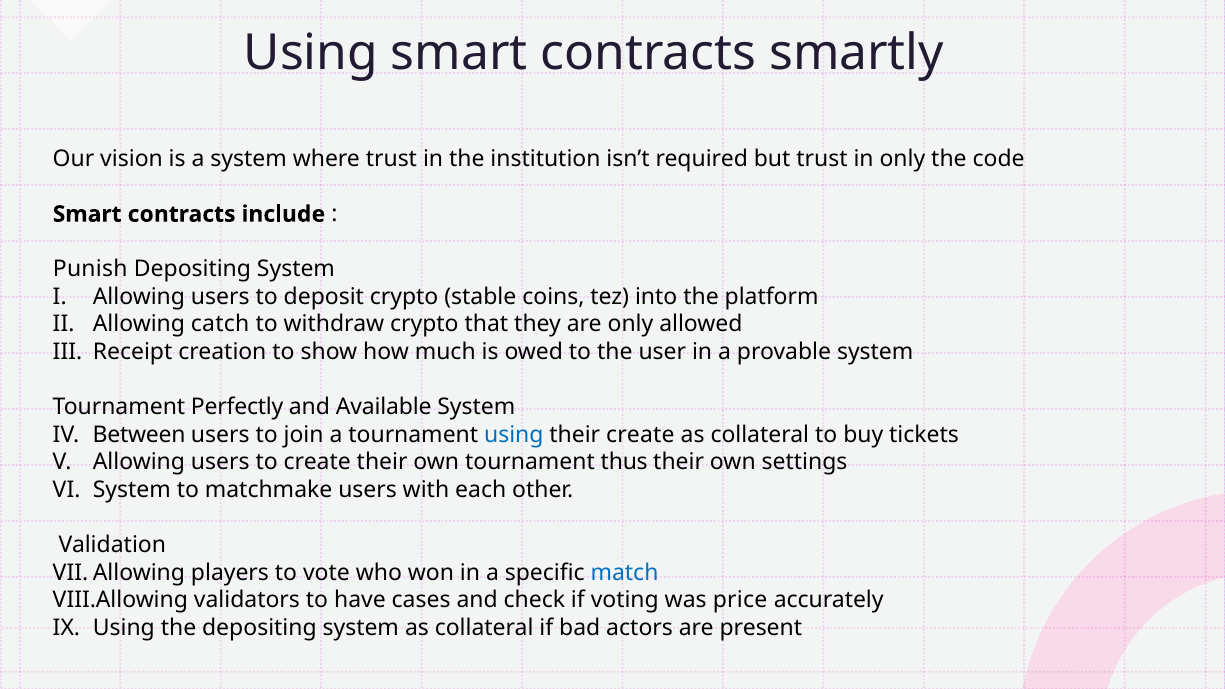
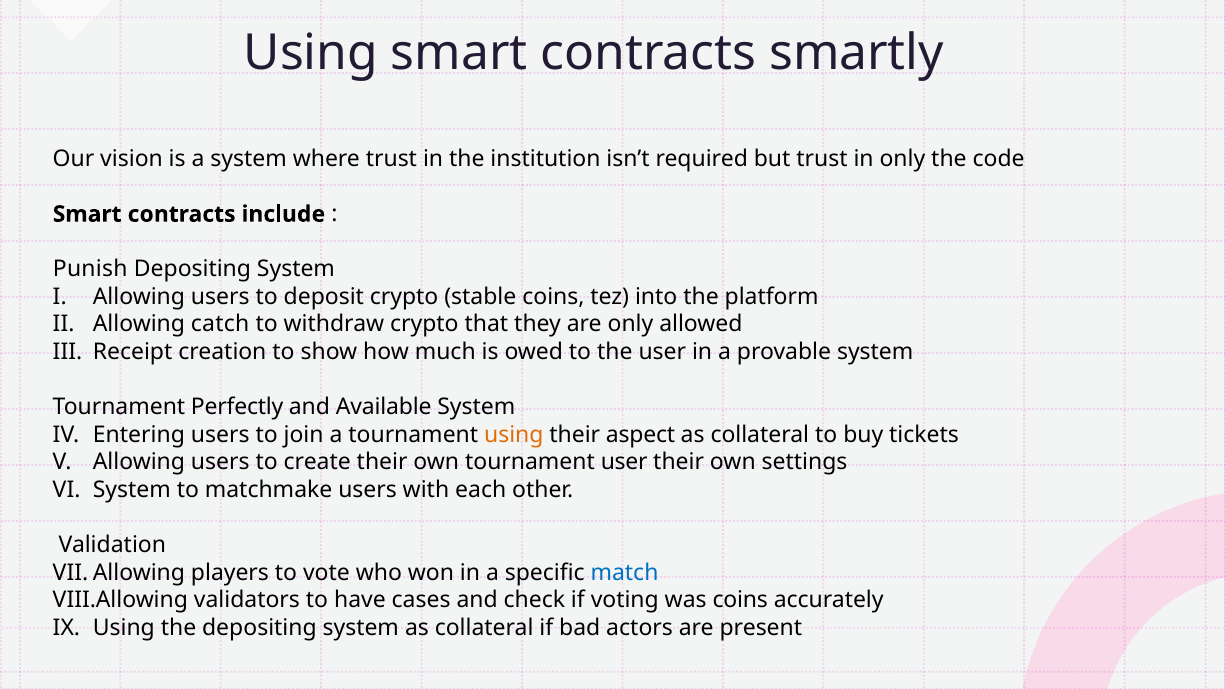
Between: Between -> Entering
using at (514, 435) colour: blue -> orange
their create: create -> aspect
tournament thus: thus -> user
was price: price -> coins
